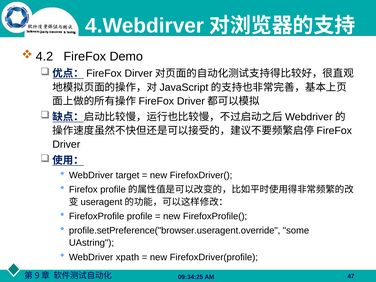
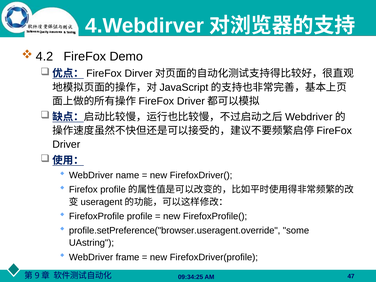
target: target -> name
xpath: xpath -> frame
